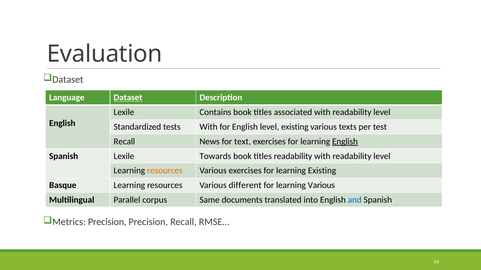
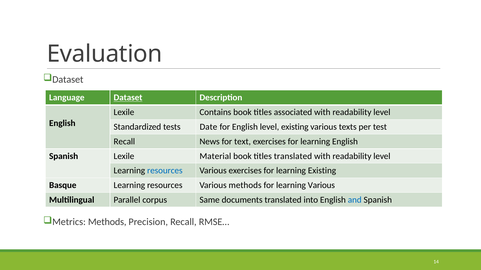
tests With: With -> Date
English at (345, 142) underline: present -> none
Towards: Towards -> Material
titles readability: readability -> translated
resources at (165, 171) colour: orange -> blue
Various different: different -> methods
Metrics Precision: Precision -> Methods
